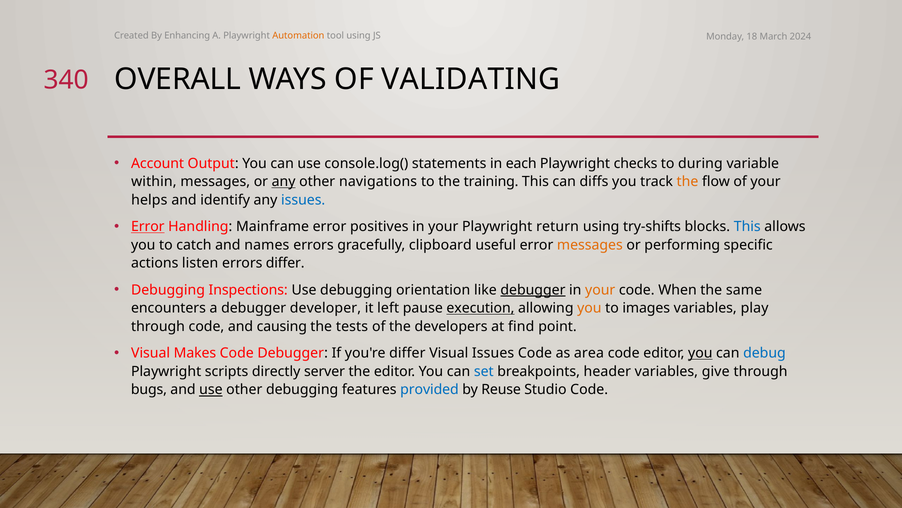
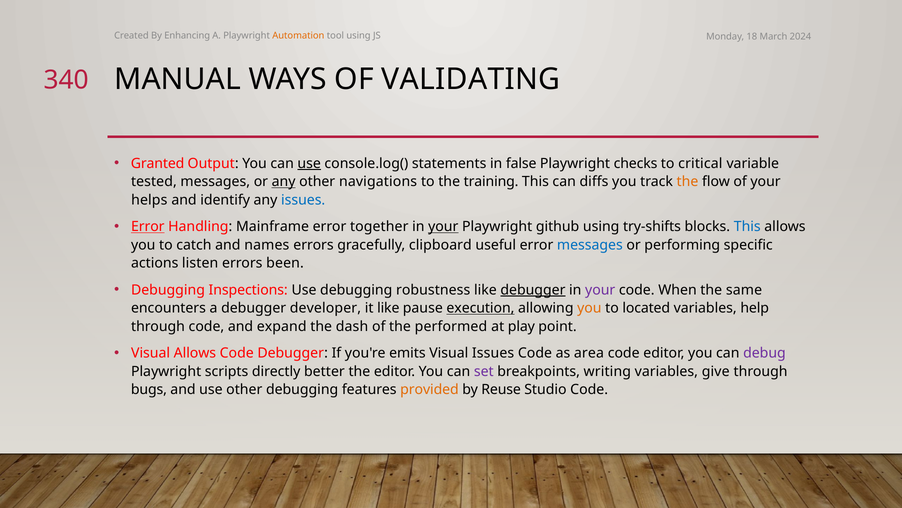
OVERALL: OVERALL -> MANUAL
Account: Account -> Granted
use at (309, 163) underline: none -> present
each: each -> false
during: during -> critical
within: within -> tested
positives: positives -> together
your at (443, 226) underline: none -> present
return: return -> github
messages at (590, 245) colour: orange -> blue
errors differ: differ -> been
orientation: orientation -> robustness
your at (600, 290) colour: orange -> purple
it left: left -> like
images: images -> located
play: play -> help
causing: causing -> expand
tests: tests -> dash
developers: developers -> performed
find: find -> play
Visual Makes: Makes -> Allows
you're differ: differ -> emits
you at (700, 353) underline: present -> none
debug colour: blue -> purple
server: server -> better
set colour: blue -> purple
header: header -> writing
use at (211, 389) underline: present -> none
provided colour: blue -> orange
